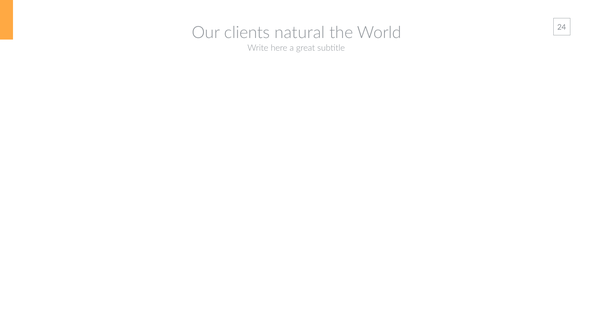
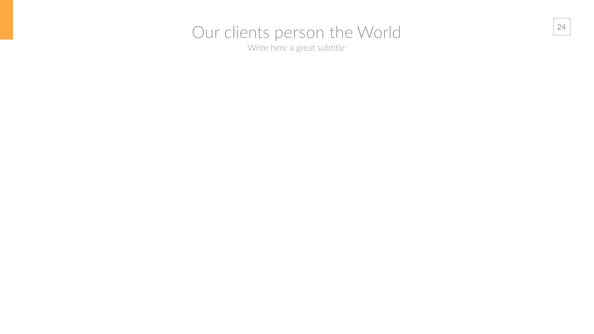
natural: natural -> person
